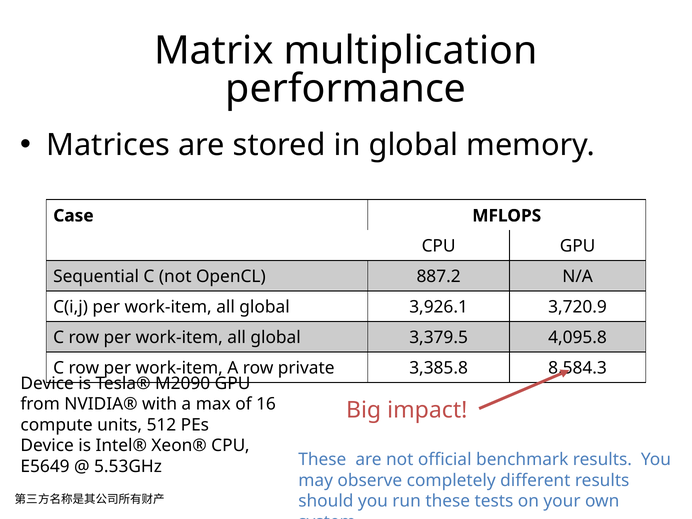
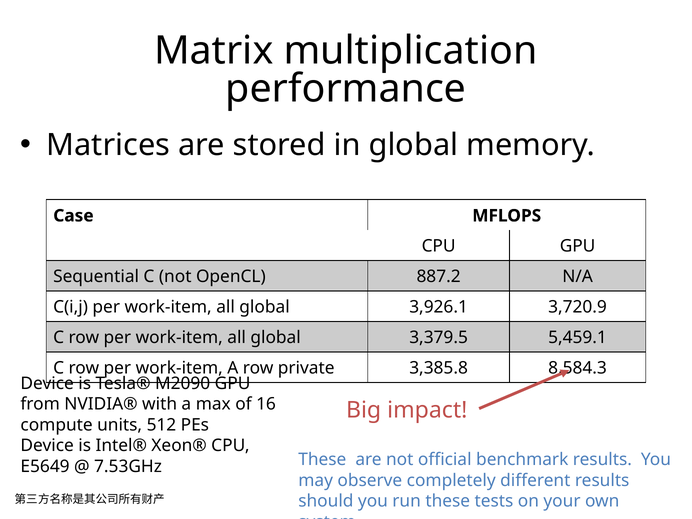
4,095.8: 4,095.8 -> 5,459.1
5.53GHz: 5.53GHz -> 7.53GHz
